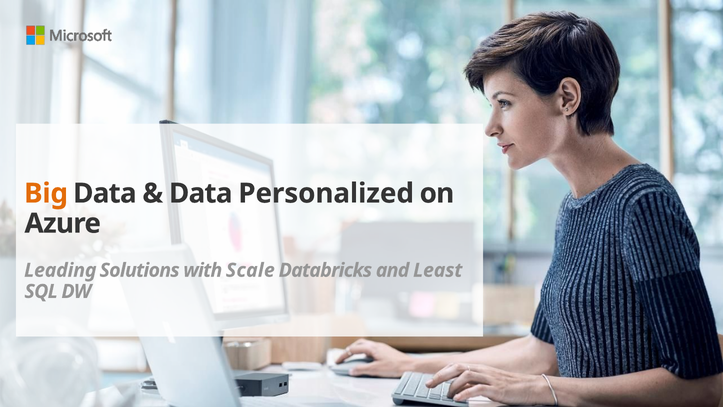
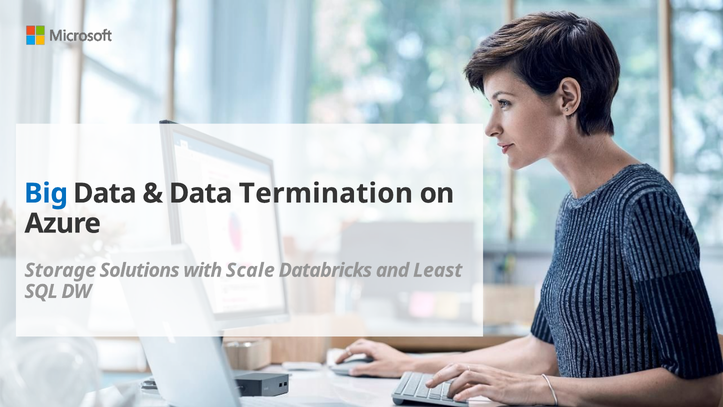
Big colour: orange -> blue
Personalized: Personalized -> Termination
Leading: Leading -> Storage
